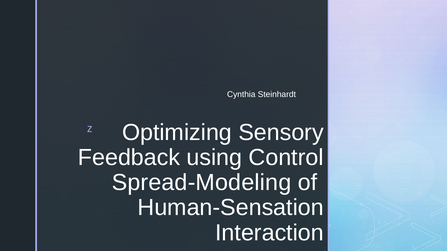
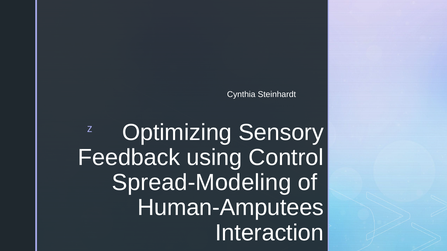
Human-Sensation: Human-Sensation -> Human-Amputees
